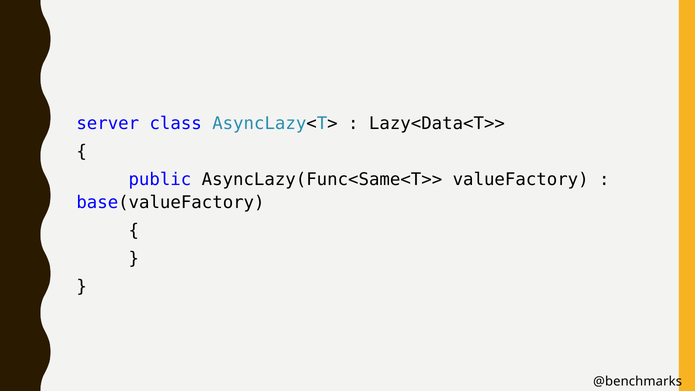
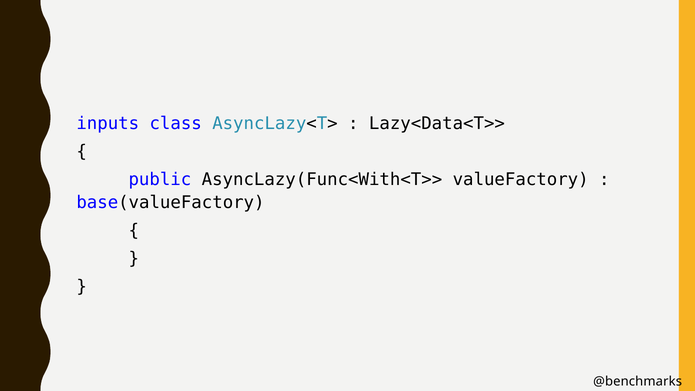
server: server -> inputs
AsyncLazy(Func<Same<T>>: AsyncLazy(Func<Same<T>> -> AsyncLazy(Func<With<T>>
